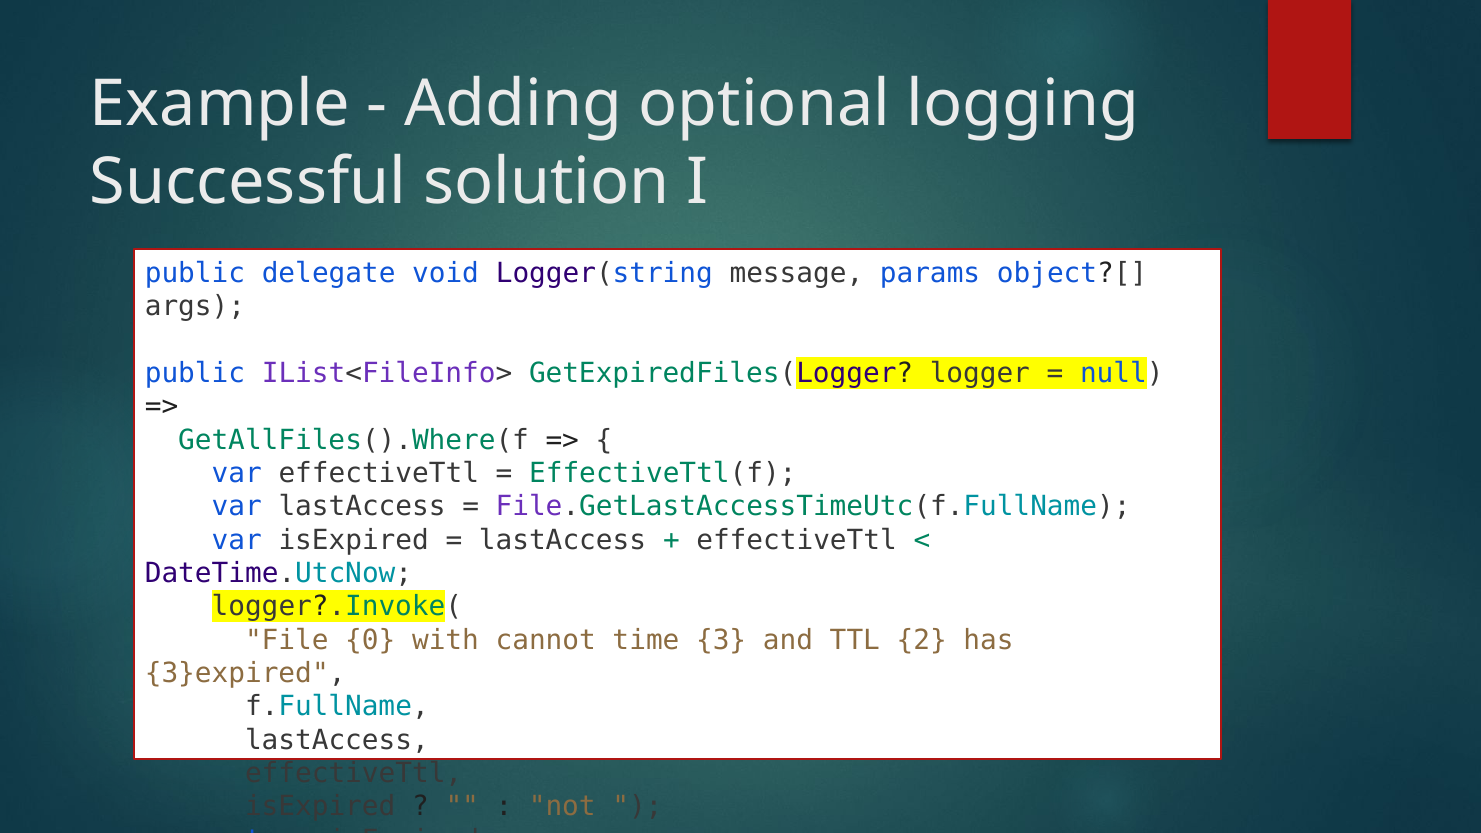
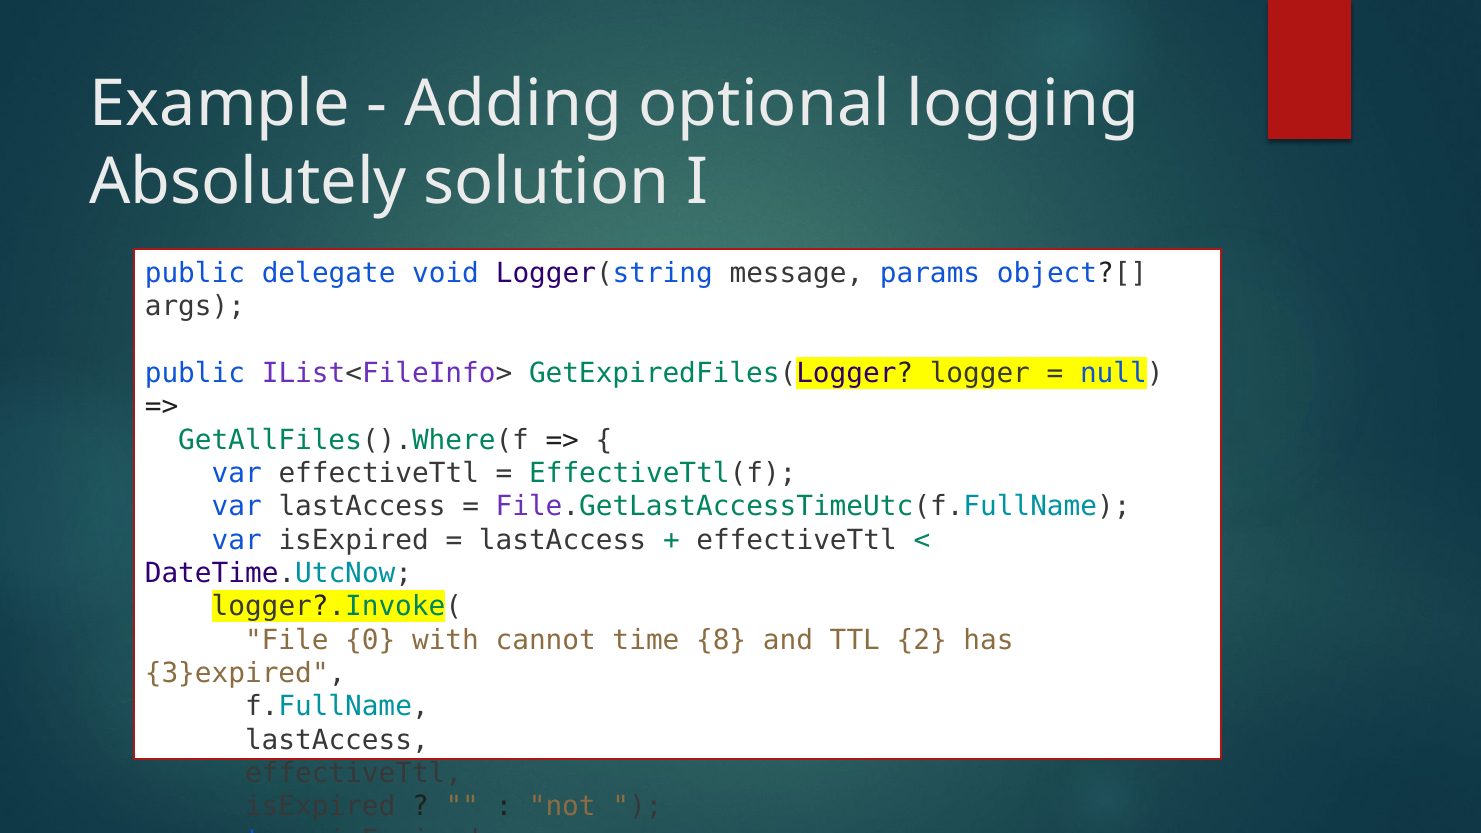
Successful: Successful -> Absolutely
3: 3 -> 8
